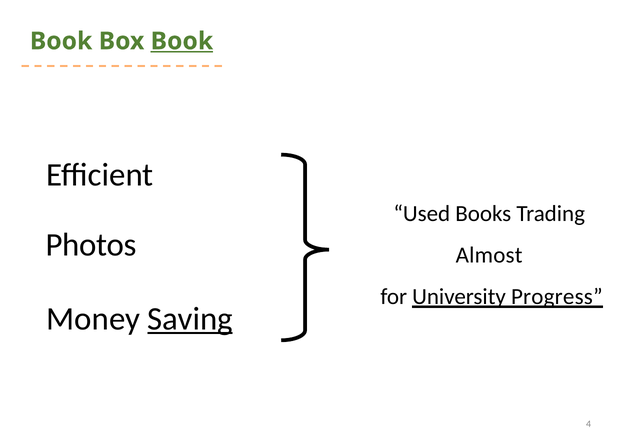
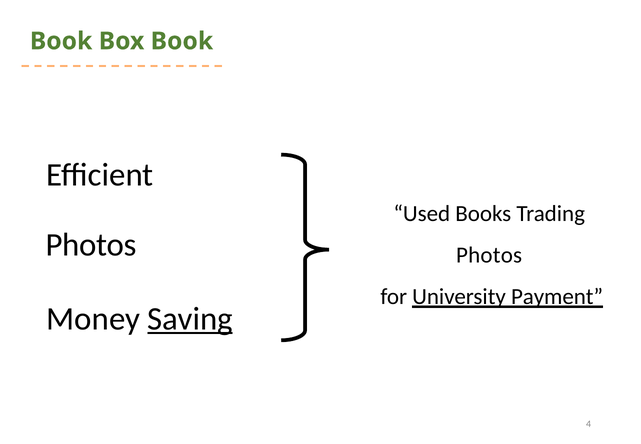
Book at (182, 41) underline: present -> none
Almost at (489, 255): Almost -> Photos
Progress: Progress -> Payment
